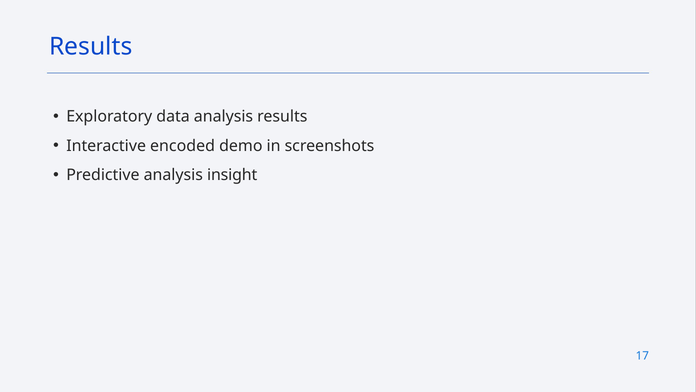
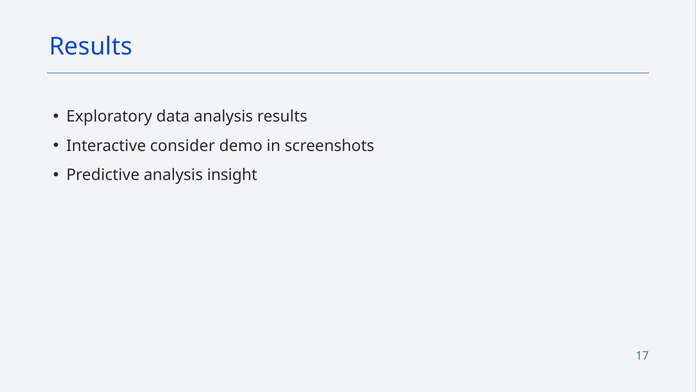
encoded: encoded -> consider
